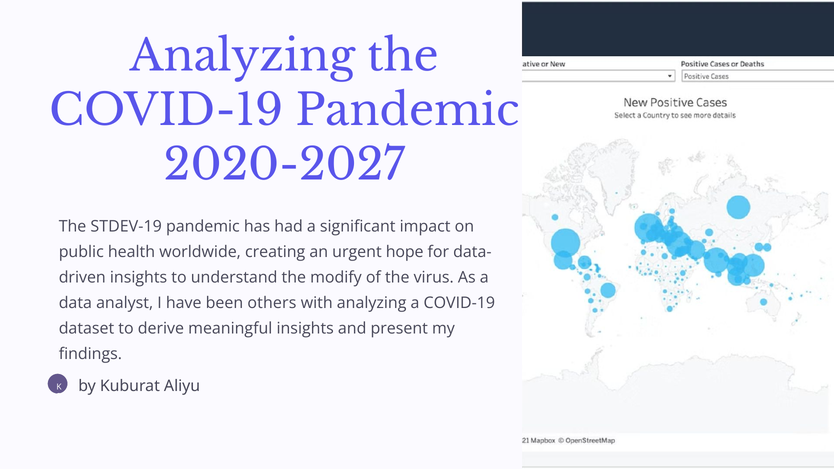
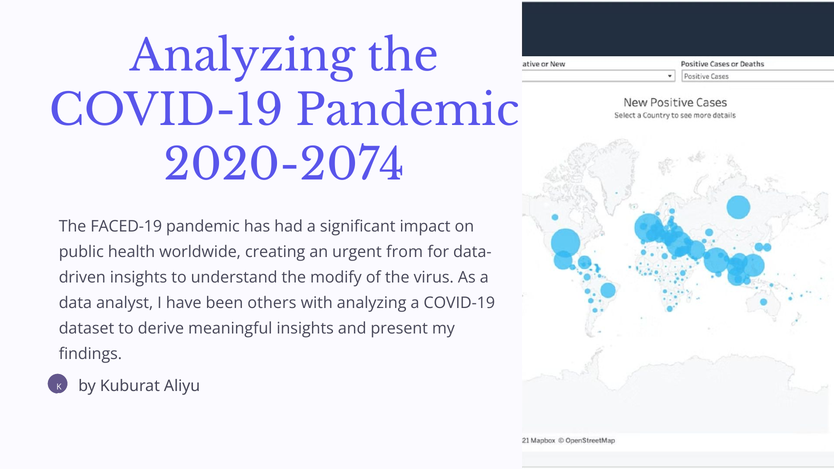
2020-2027: 2020-2027 -> 2020-2074
STDEV-19: STDEV-19 -> FACED-19
hope: hope -> from
